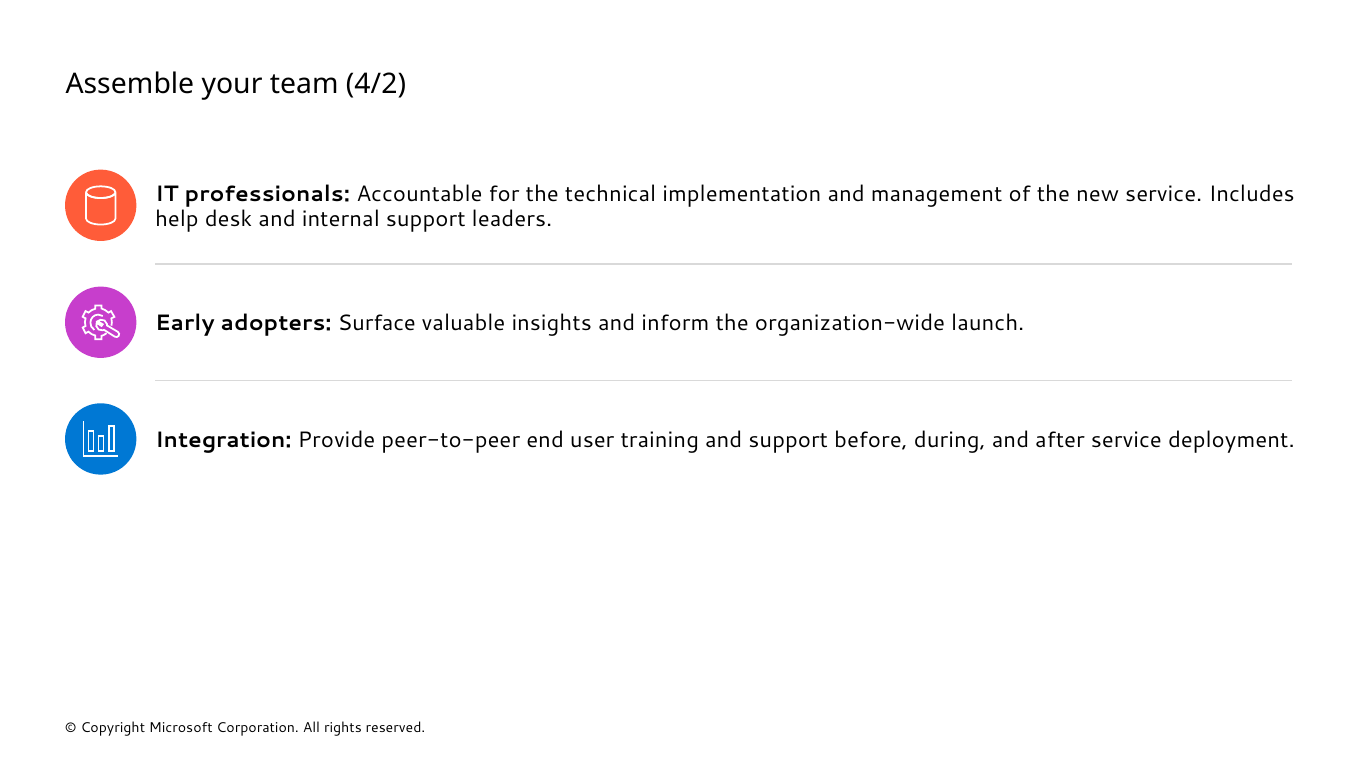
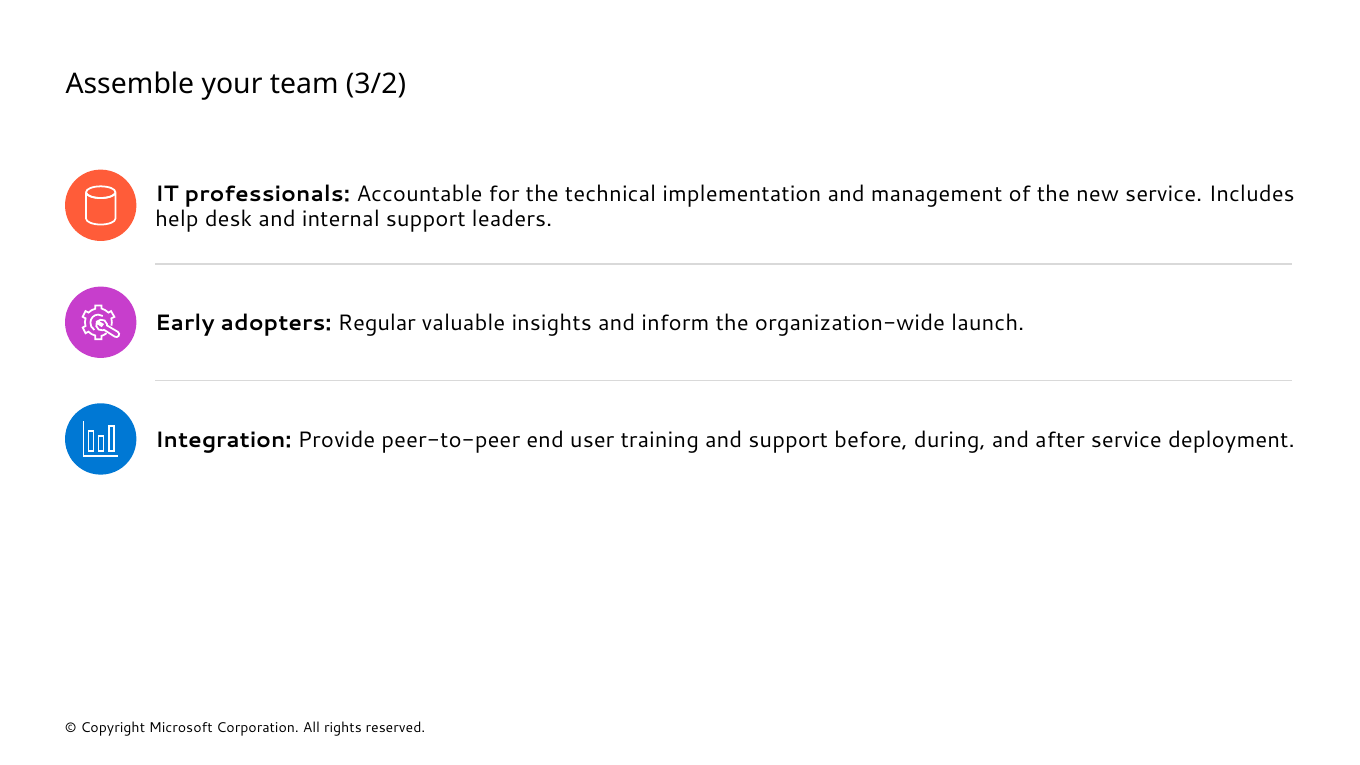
4/2: 4/2 -> 3/2
Surface: Surface -> Regular
